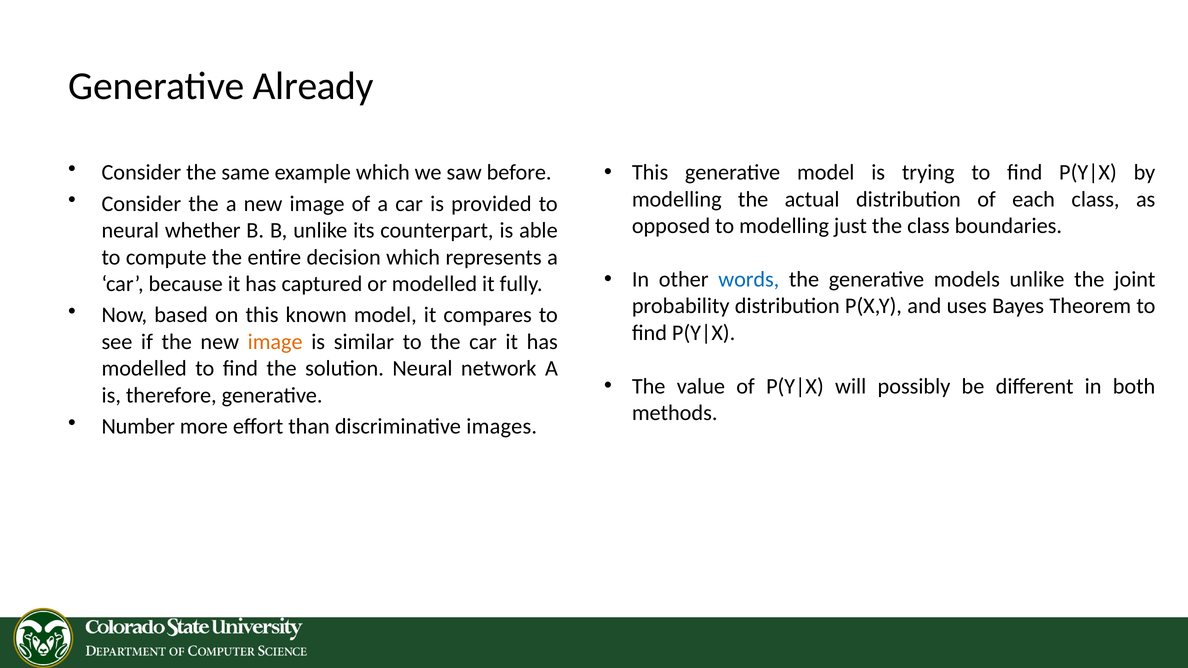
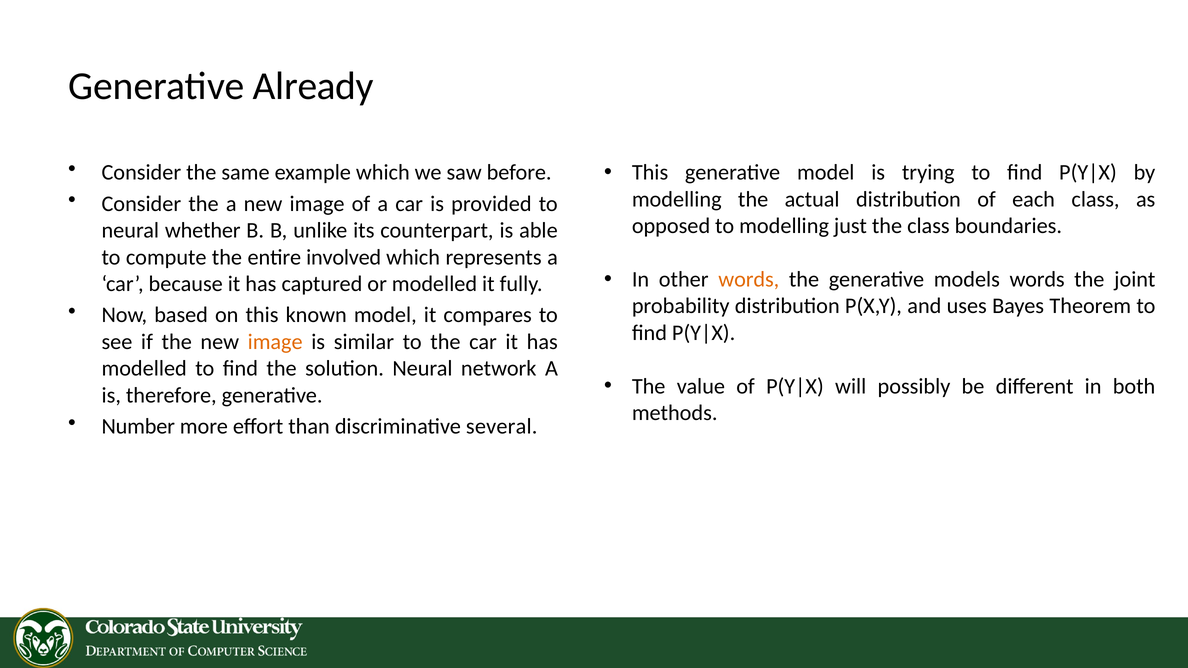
decision: decision -> involved
words at (749, 280) colour: blue -> orange
models unlike: unlike -> words
images: images -> several
